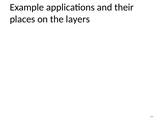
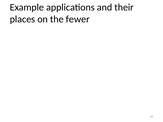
layers: layers -> fewer
